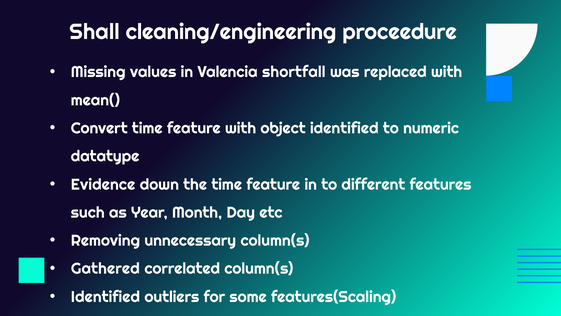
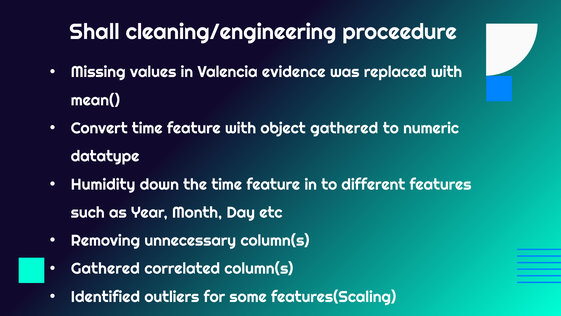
shortfall: shortfall -> evidence
object identified: identified -> gathered
Evidence: Evidence -> Humidity
